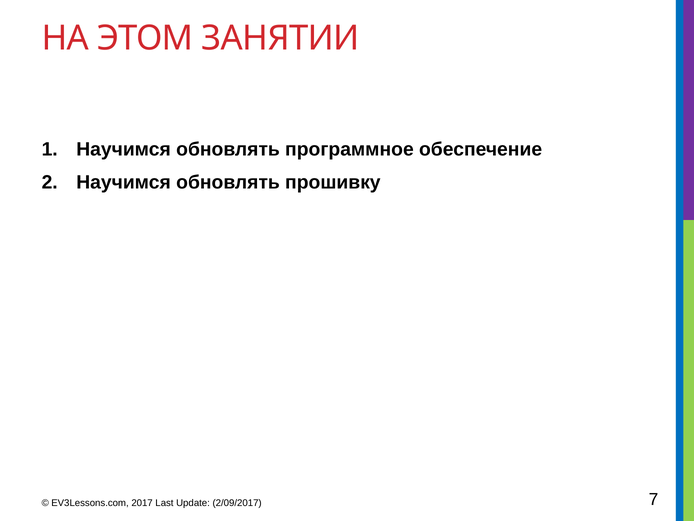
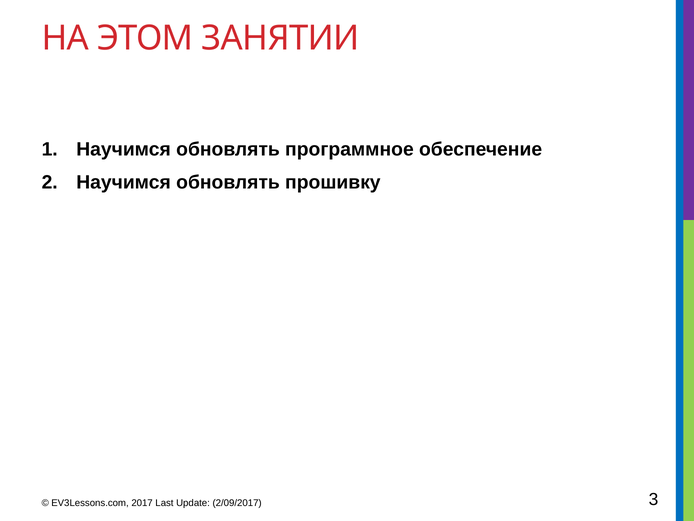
7: 7 -> 3
